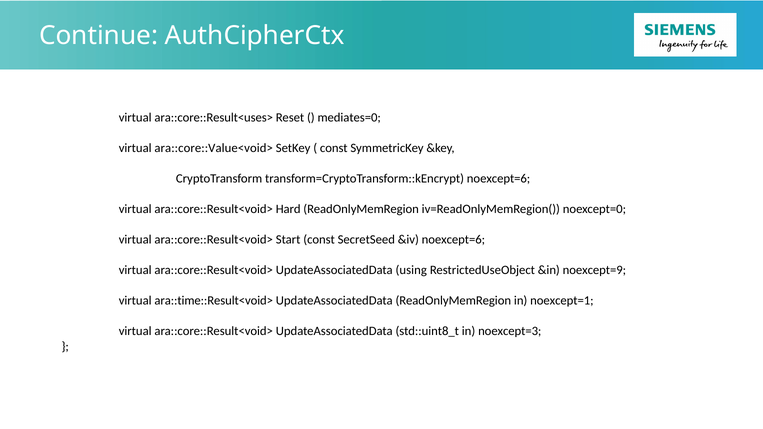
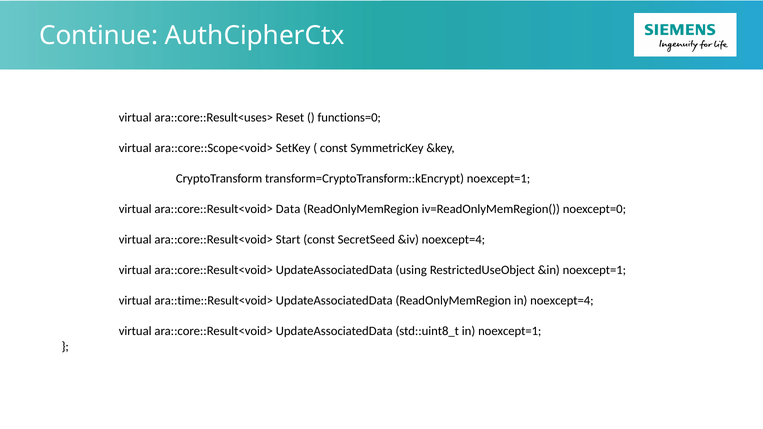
mediates=0: mediates=0 -> functions=0
ara::core::Value<void>: ara::core::Value<void> -> ara::core::Scope<void>
transform=CryptoTransform::kEncrypt noexcept=6: noexcept=6 -> noexcept=1
Hard: Hard -> Data
&iv noexcept=6: noexcept=6 -> noexcept=4
&in noexcept=9: noexcept=9 -> noexcept=1
in noexcept=1: noexcept=1 -> noexcept=4
in noexcept=3: noexcept=3 -> noexcept=1
